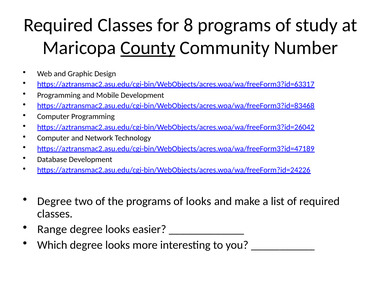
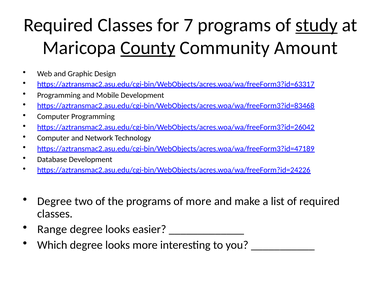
8: 8 -> 7
study underline: none -> present
Number: Number -> Amount
of looks: looks -> more
